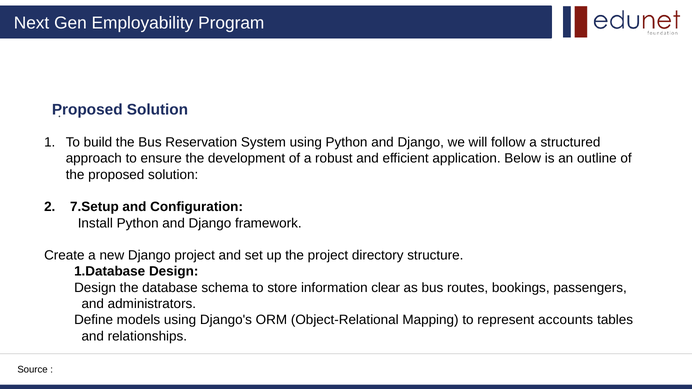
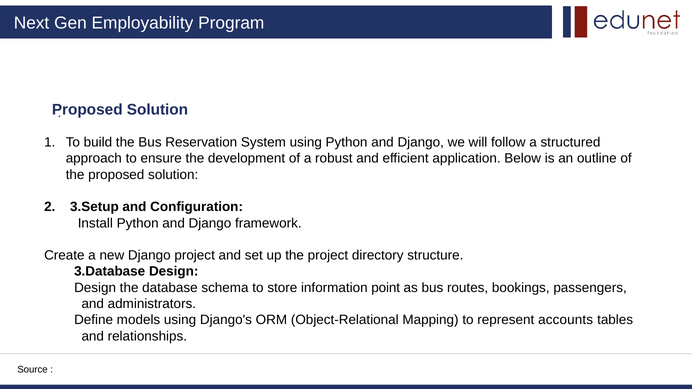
7.Setup: 7.Setup -> 3.Setup
1.Database: 1.Database -> 3.Database
clear: clear -> point
